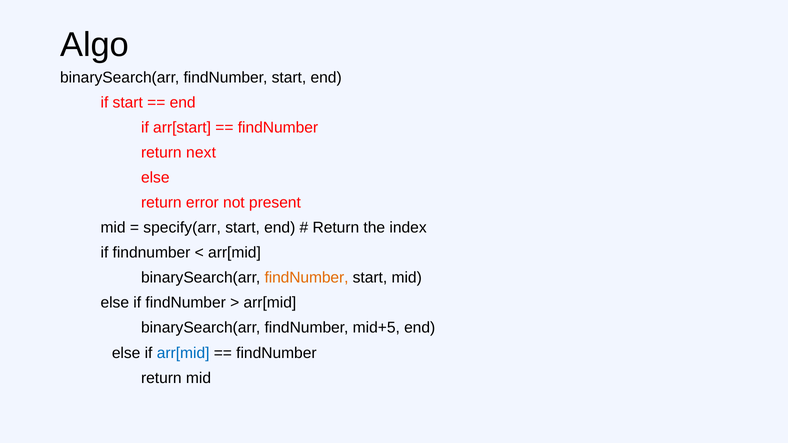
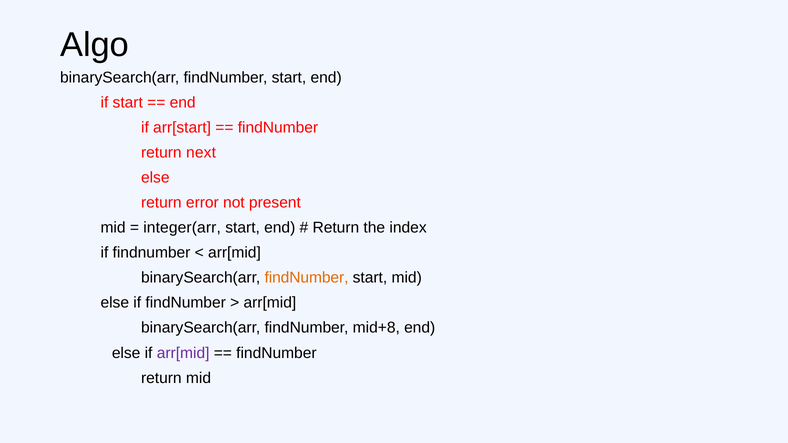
specify(arr: specify(arr -> integer(arr
mid+5: mid+5 -> mid+8
arr[mid at (183, 353) colour: blue -> purple
